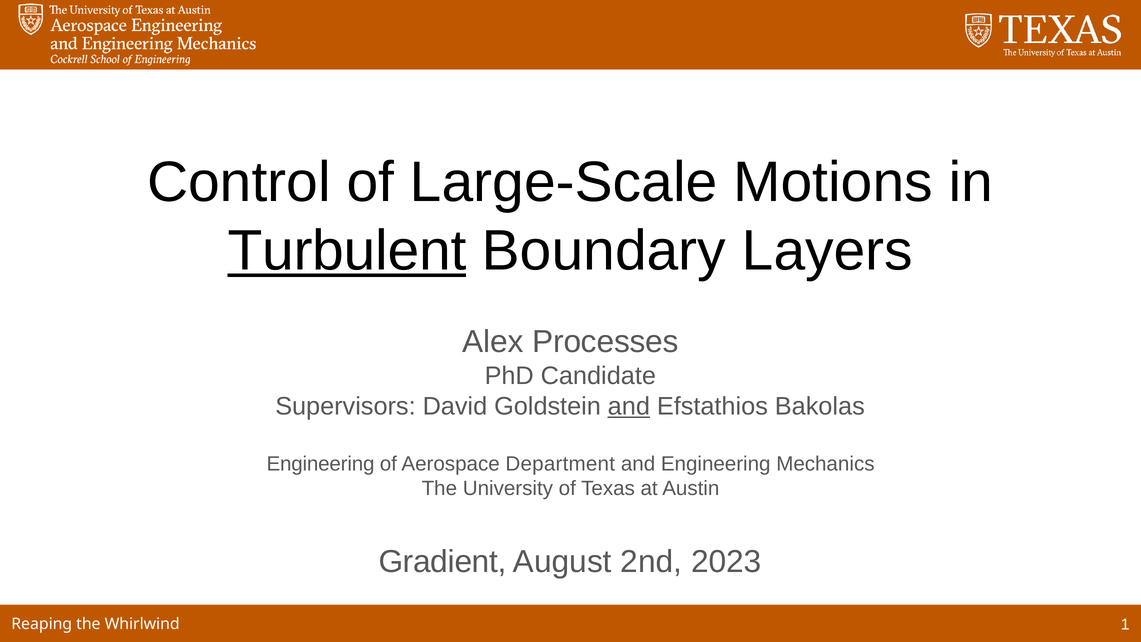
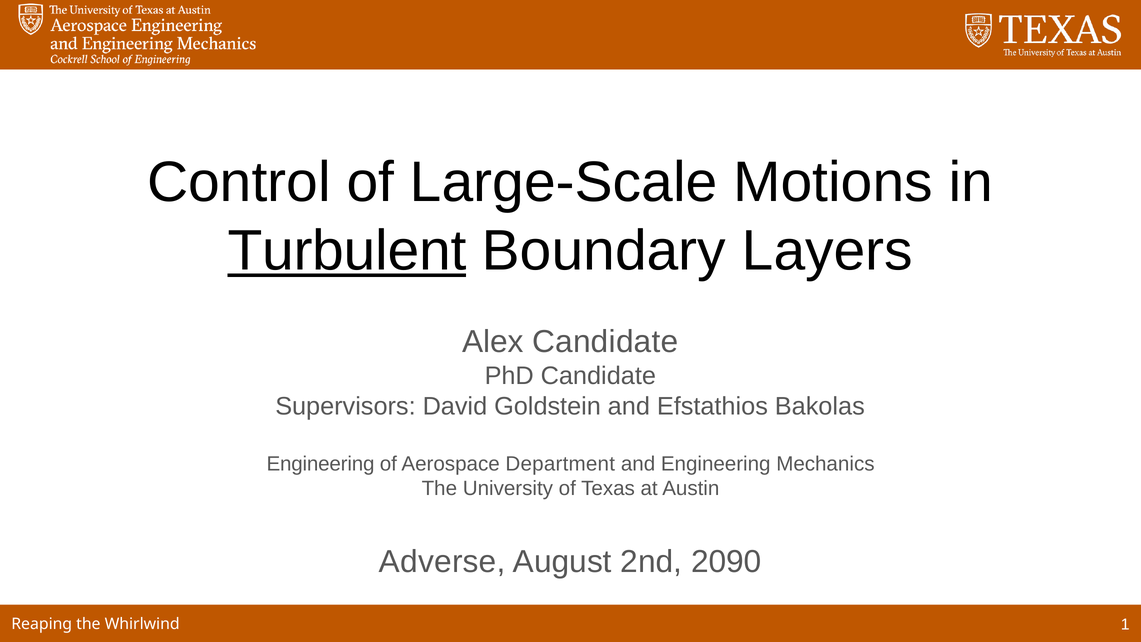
Alex Processes: Processes -> Candidate
and at (629, 406) underline: present -> none
Gradient: Gradient -> Adverse
2023: 2023 -> 2090
